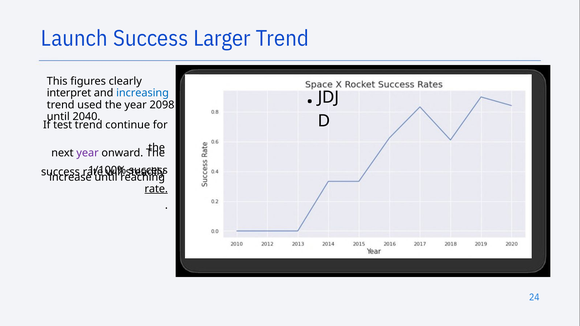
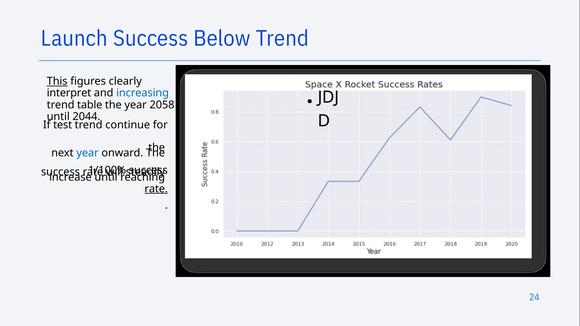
Larger: Larger -> Below
This underline: none -> present
used: used -> table
2098: 2098 -> 2058
2040: 2040 -> 2044
year at (88, 153) colour: purple -> blue
